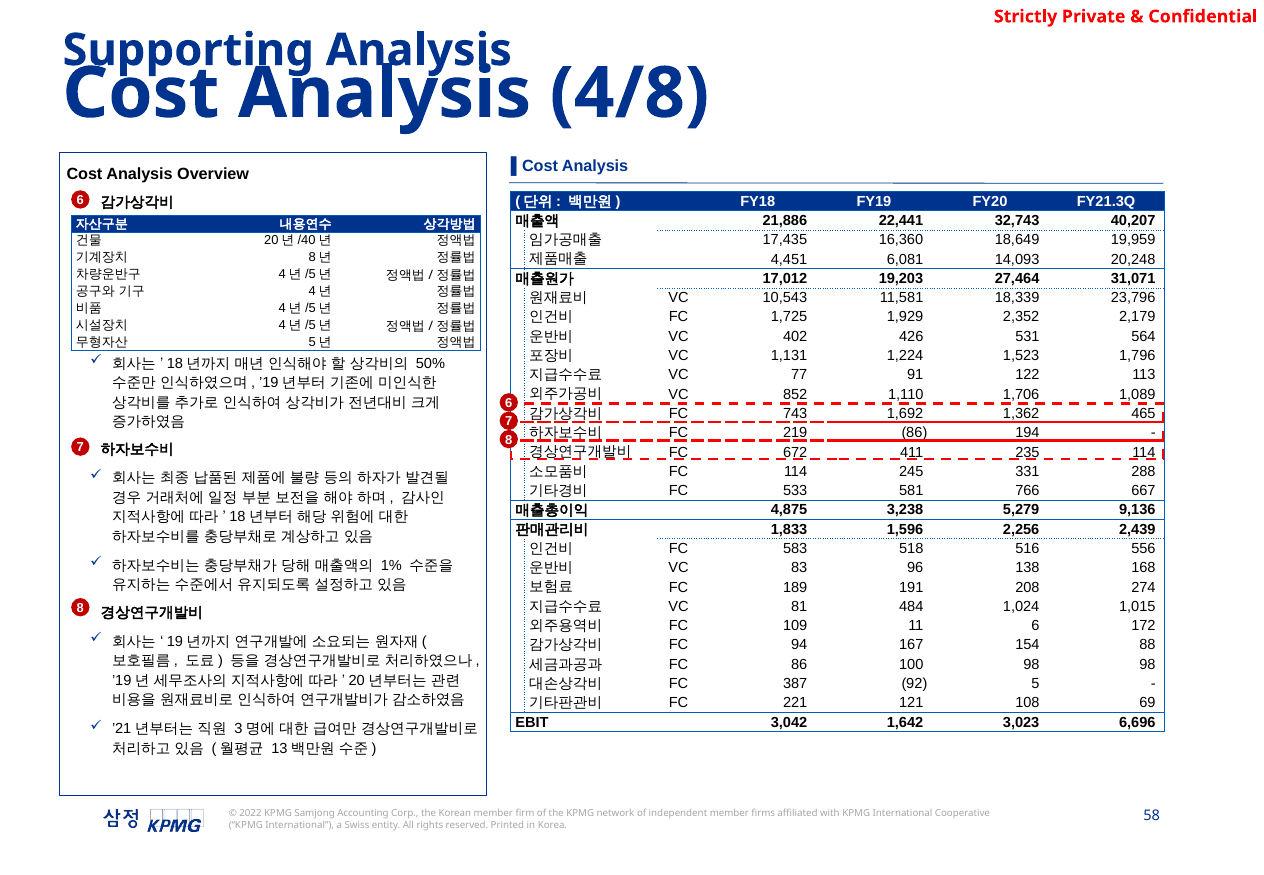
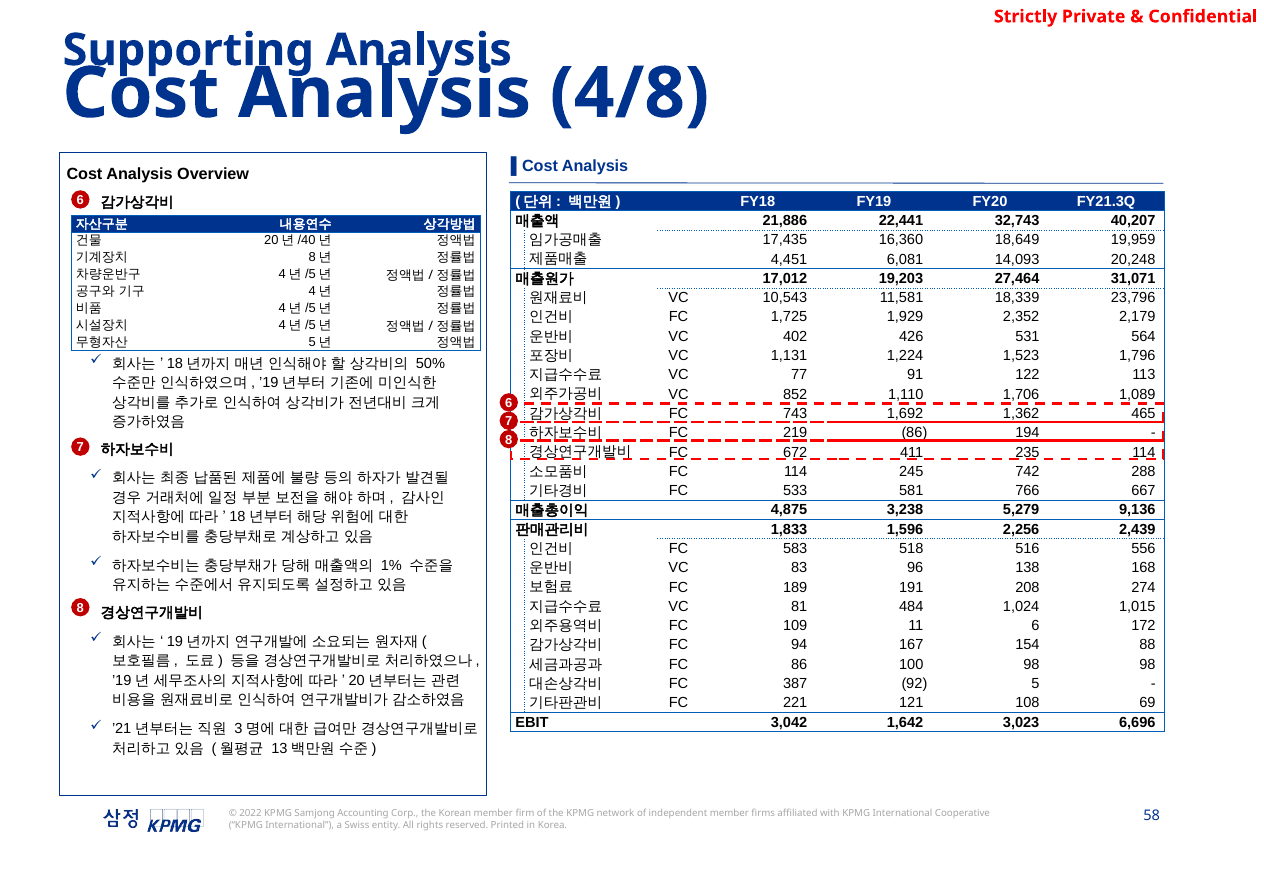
331: 331 -> 742
